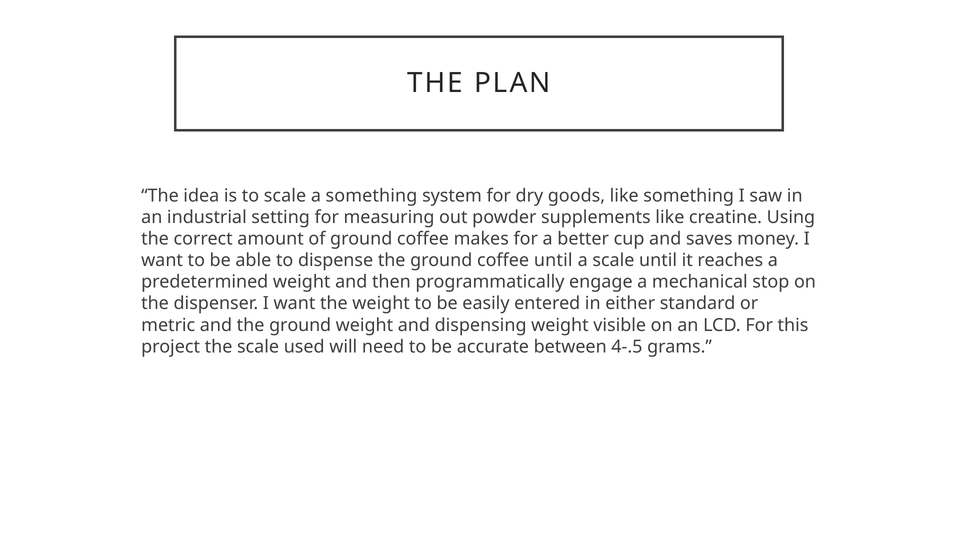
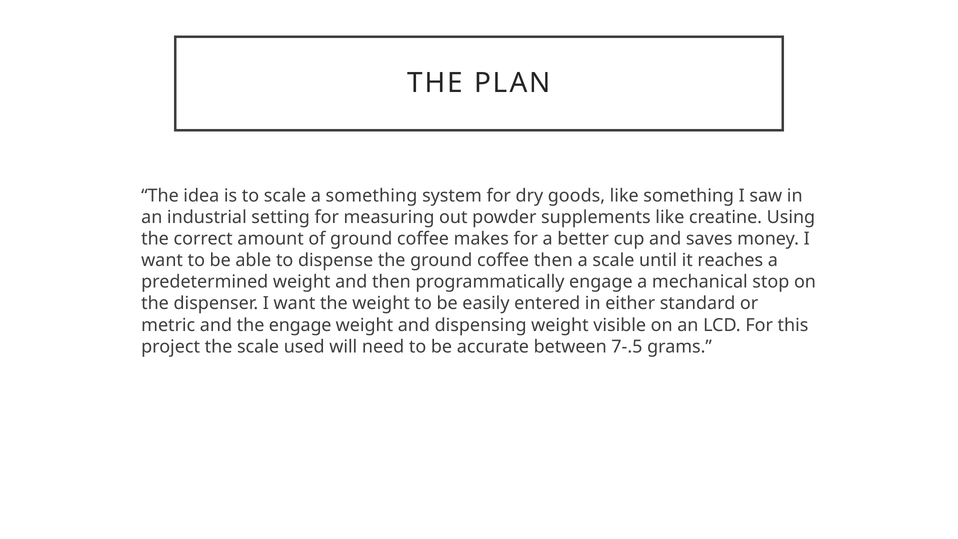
coffee until: until -> then
and the ground: ground -> engage
4-.5: 4-.5 -> 7-.5
